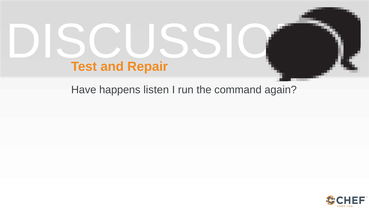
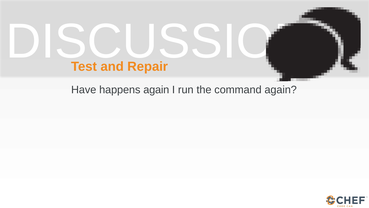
happens listen: listen -> again
